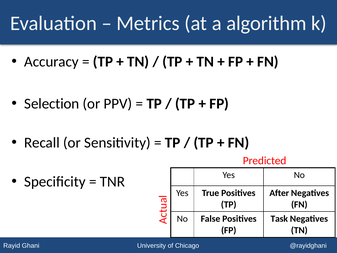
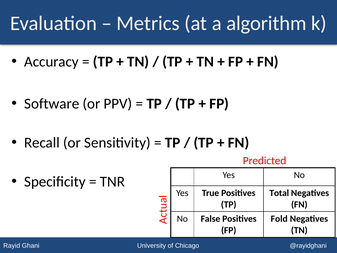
Selection: Selection -> Software
After: After -> Total
Task: Task -> Fold
